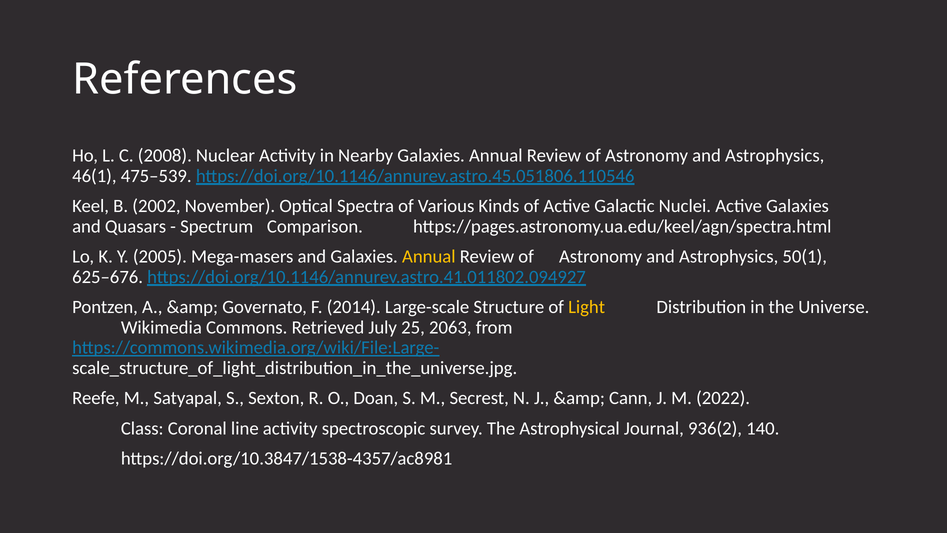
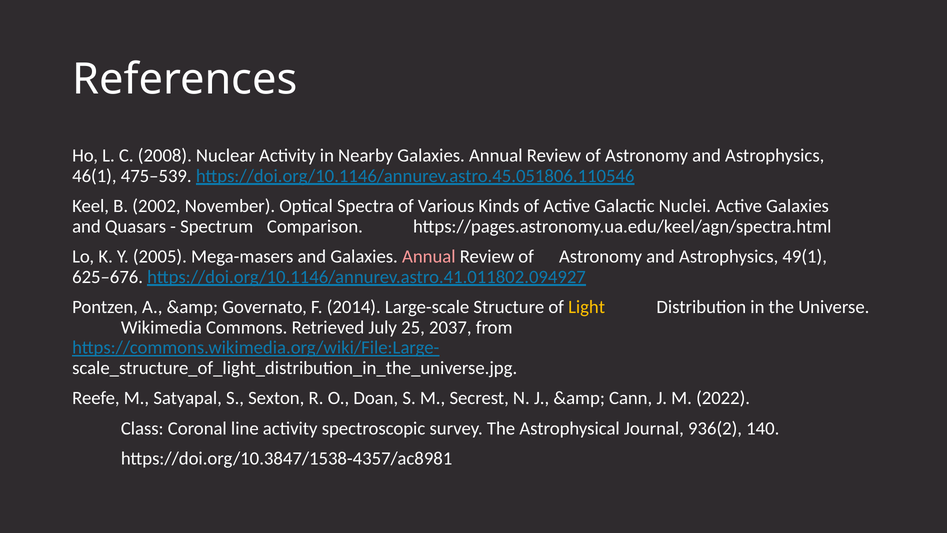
Annual at (429, 256) colour: yellow -> pink
50(1: 50(1 -> 49(1
2063: 2063 -> 2037
